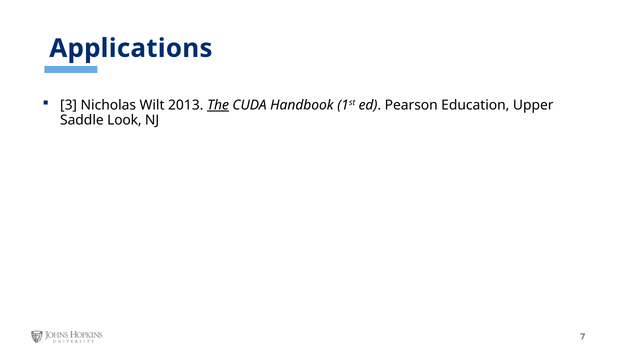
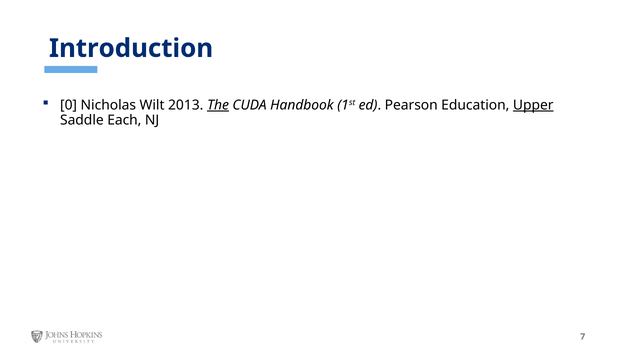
Applications: Applications -> Introduction
3: 3 -> 0
Upper underline: none -> present
Look: Look -> Each
